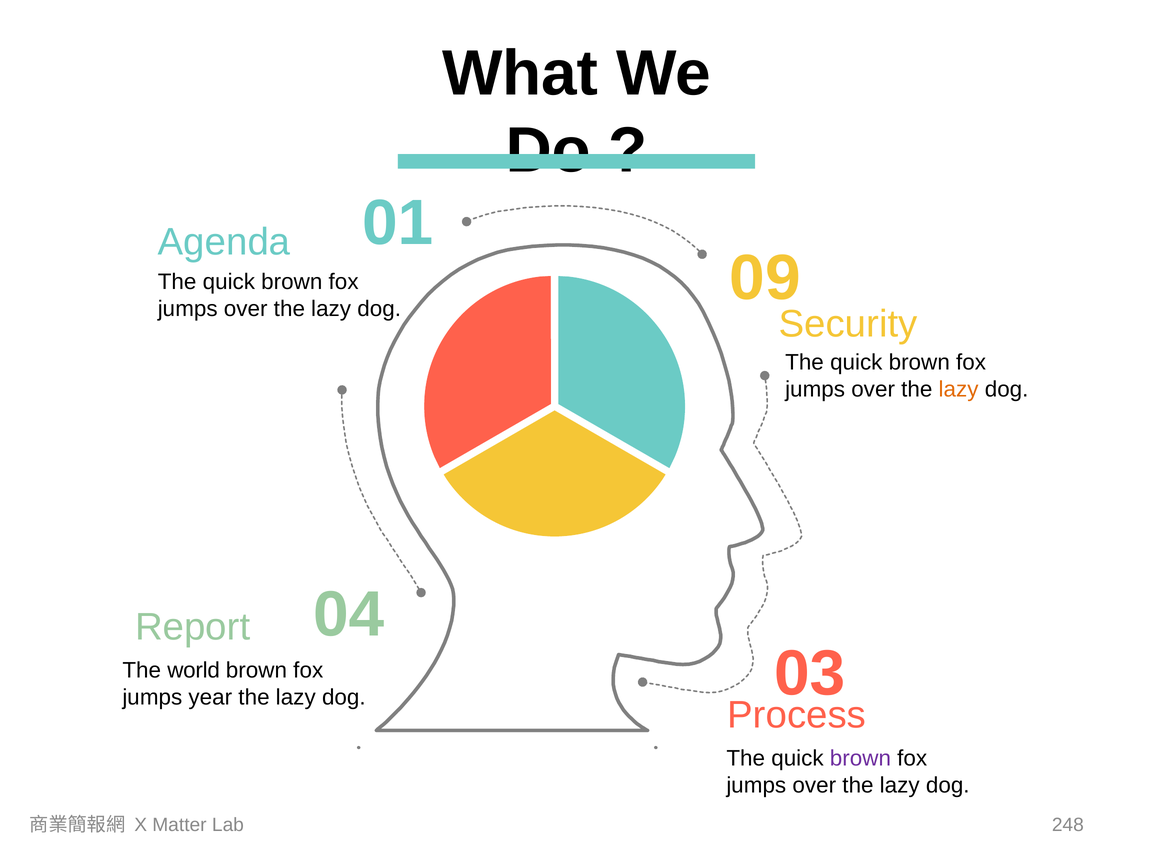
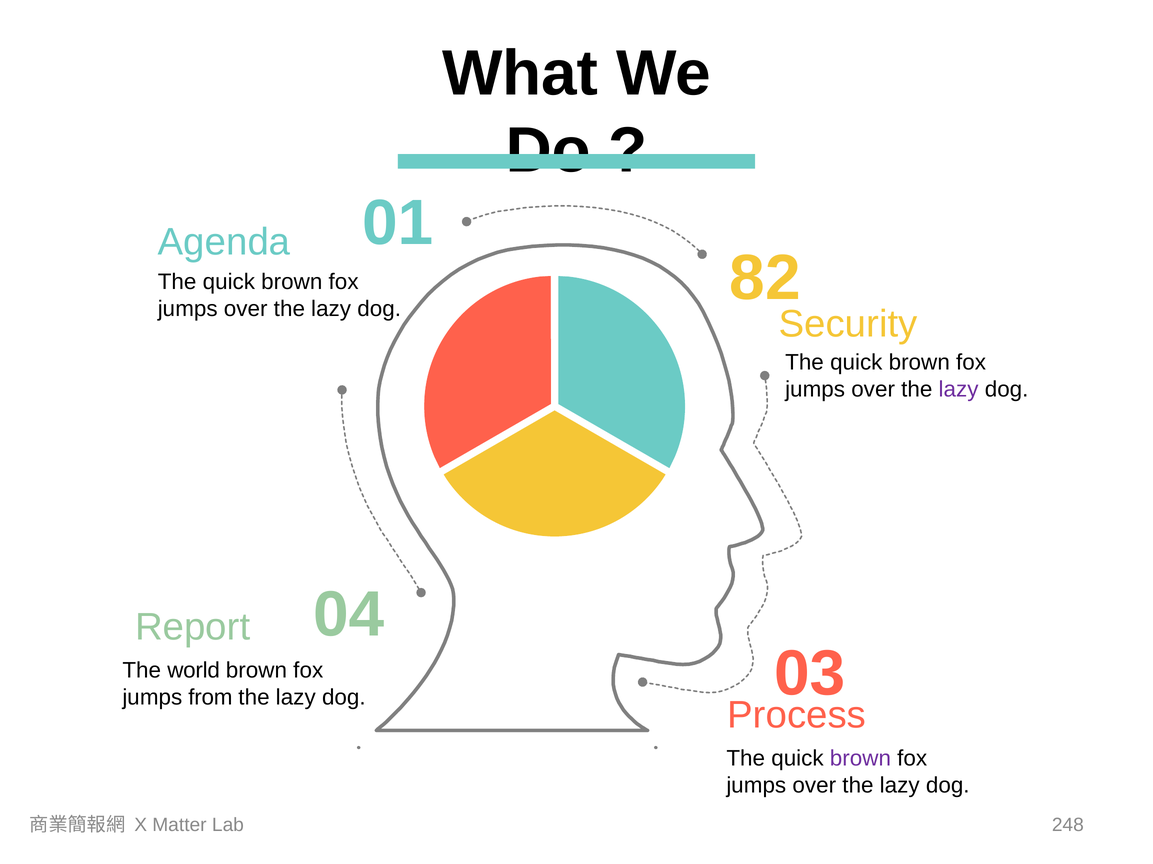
09: 09 -> 82
lazy at (959, 390) colour: orange -> purple
year: year -> from
